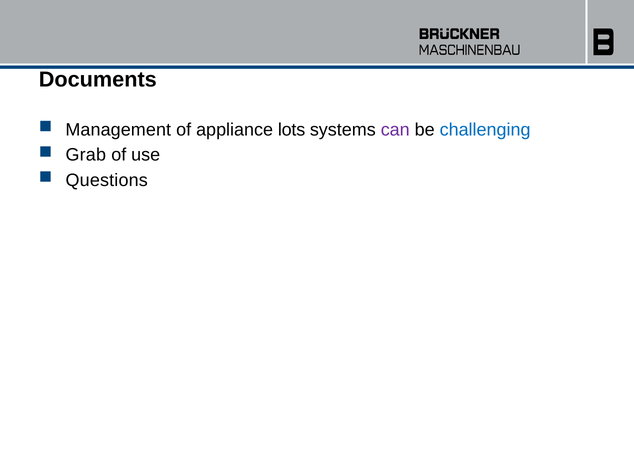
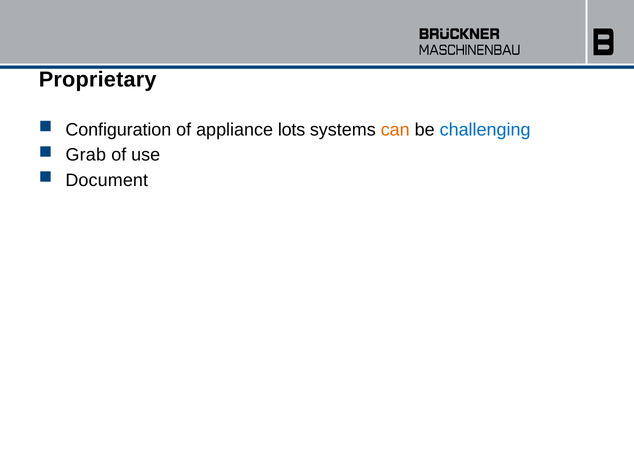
Documents: Documents -> Proprietary
Management: Management -> Configuration
can colour: purple -> orange
Questions: Questions -> Document
